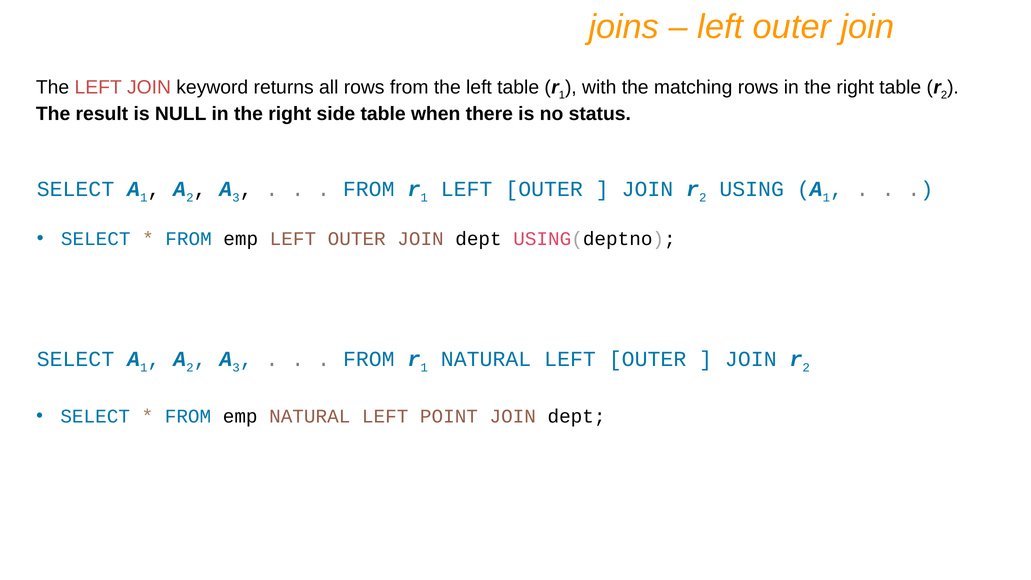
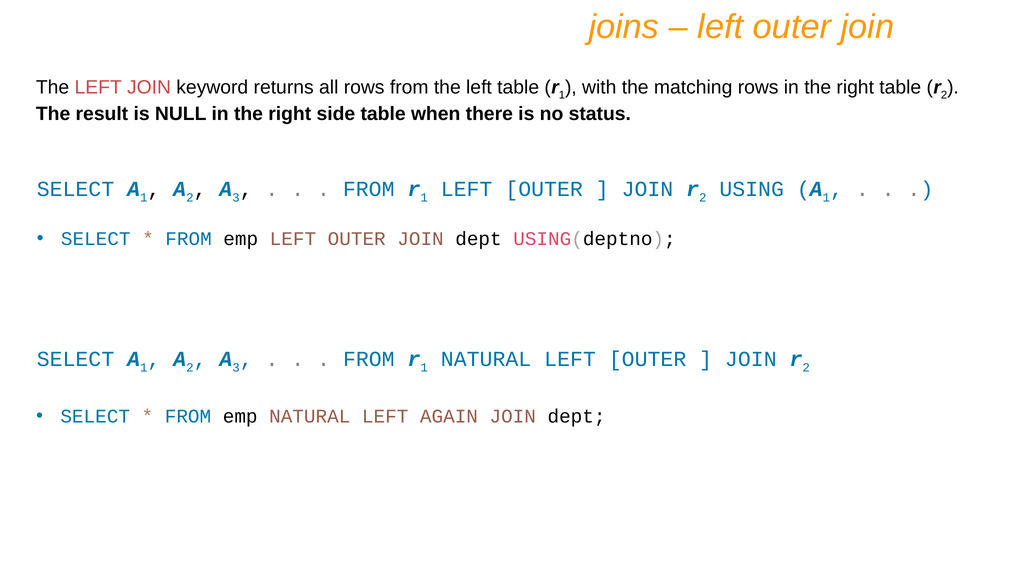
POINT: POINT -> AGAIN
